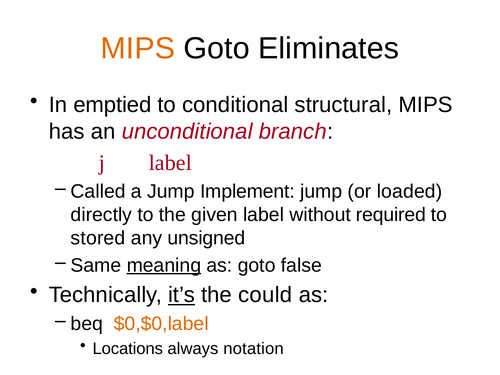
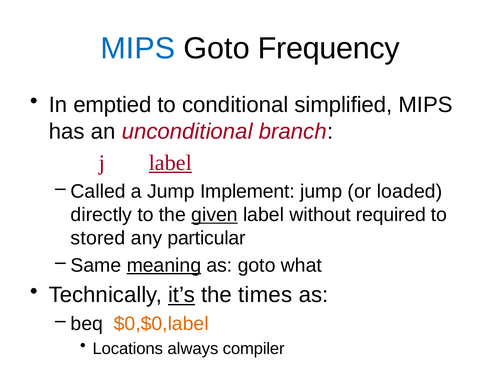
MIPS at (138, 48) colour: orange -> blue
Eliminates: Eliminates -> Frequency
structural: structural -> simplified
label at (170, 163) underline: none -> present
given underline: none -> present
unsigned: unsigned -> particular
false: false -> what
could: could -> times
notation: notation -> compiler
